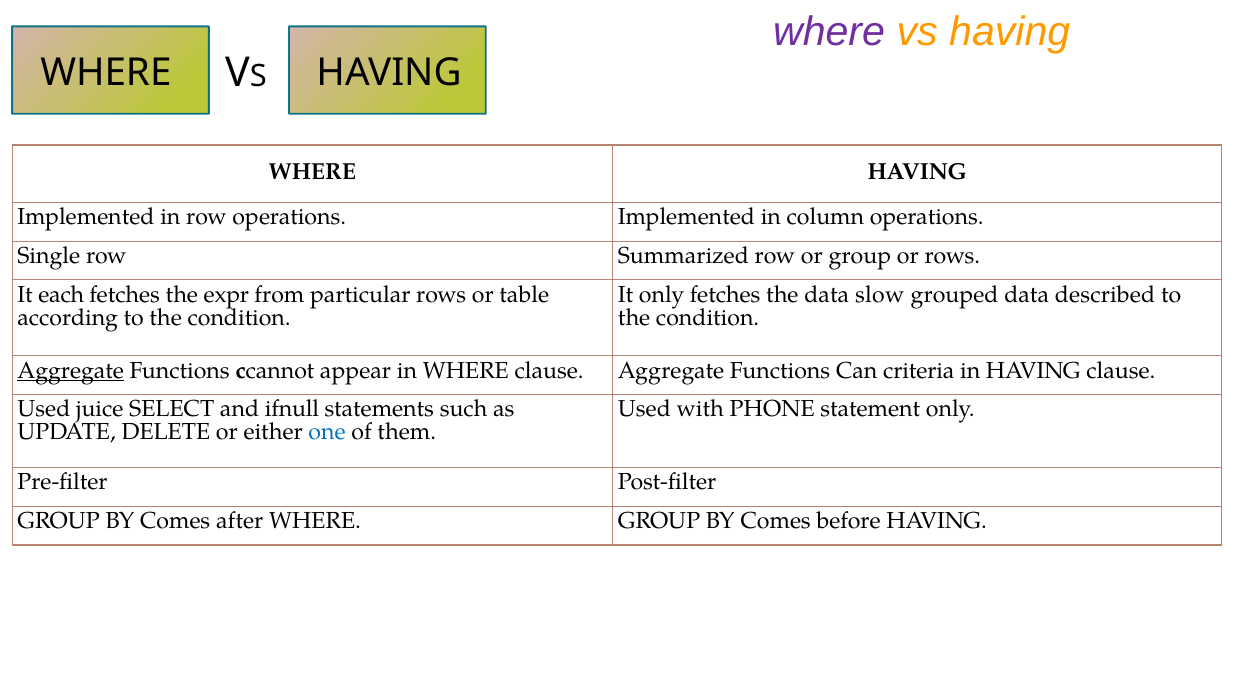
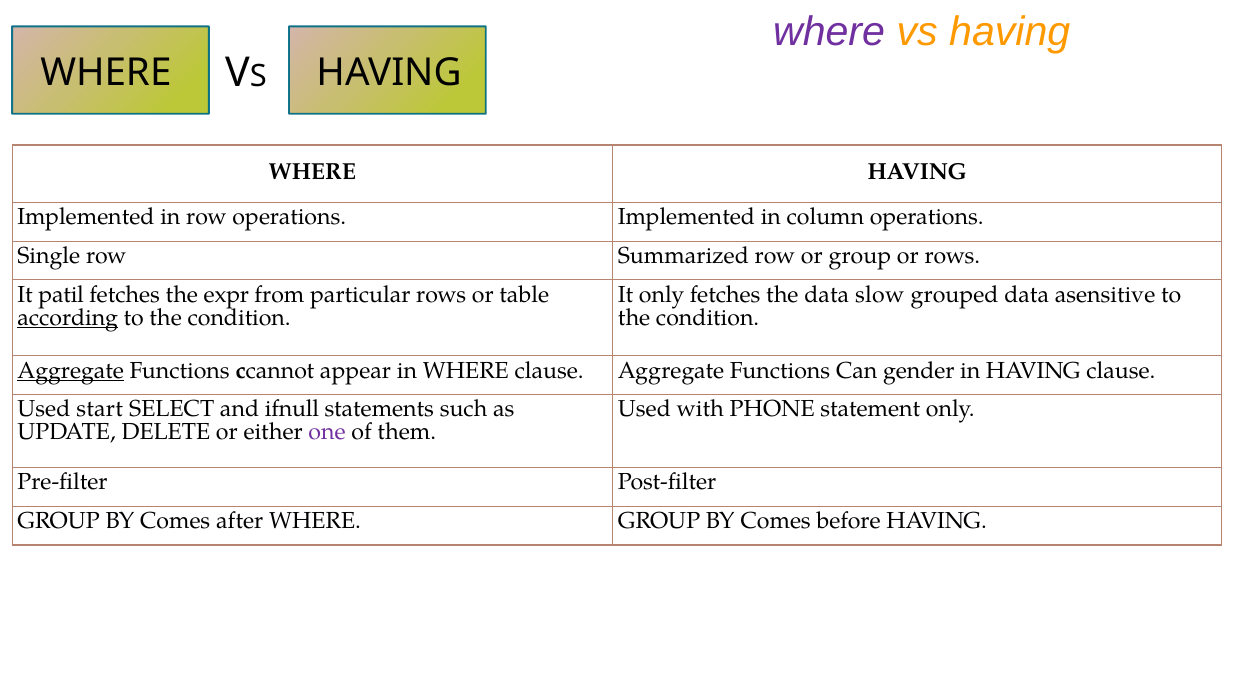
each: each -> patil
described: described -> asensitive
according underline: none -> present
criteria: criteria -> gender
juice: juice -> start
one colour: blue -> purple
